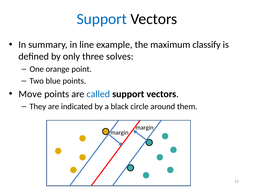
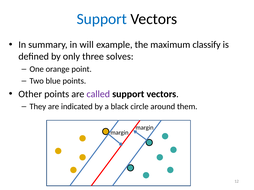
line: line -> will
Move: Move -> Other
called colour: blue -> purple
